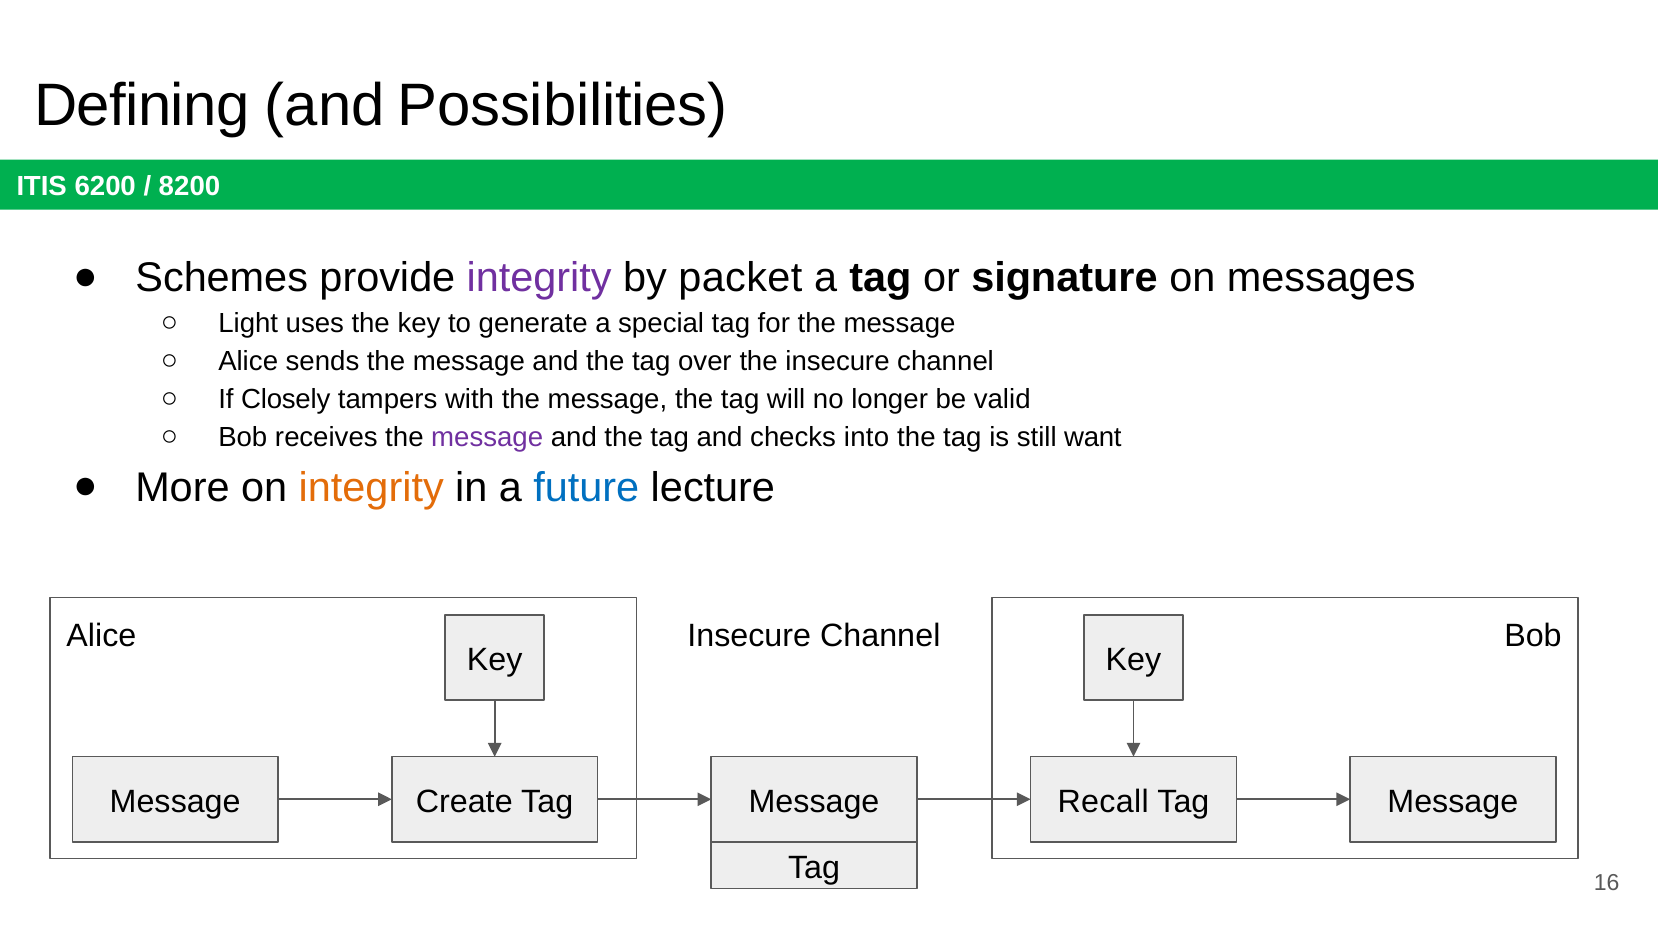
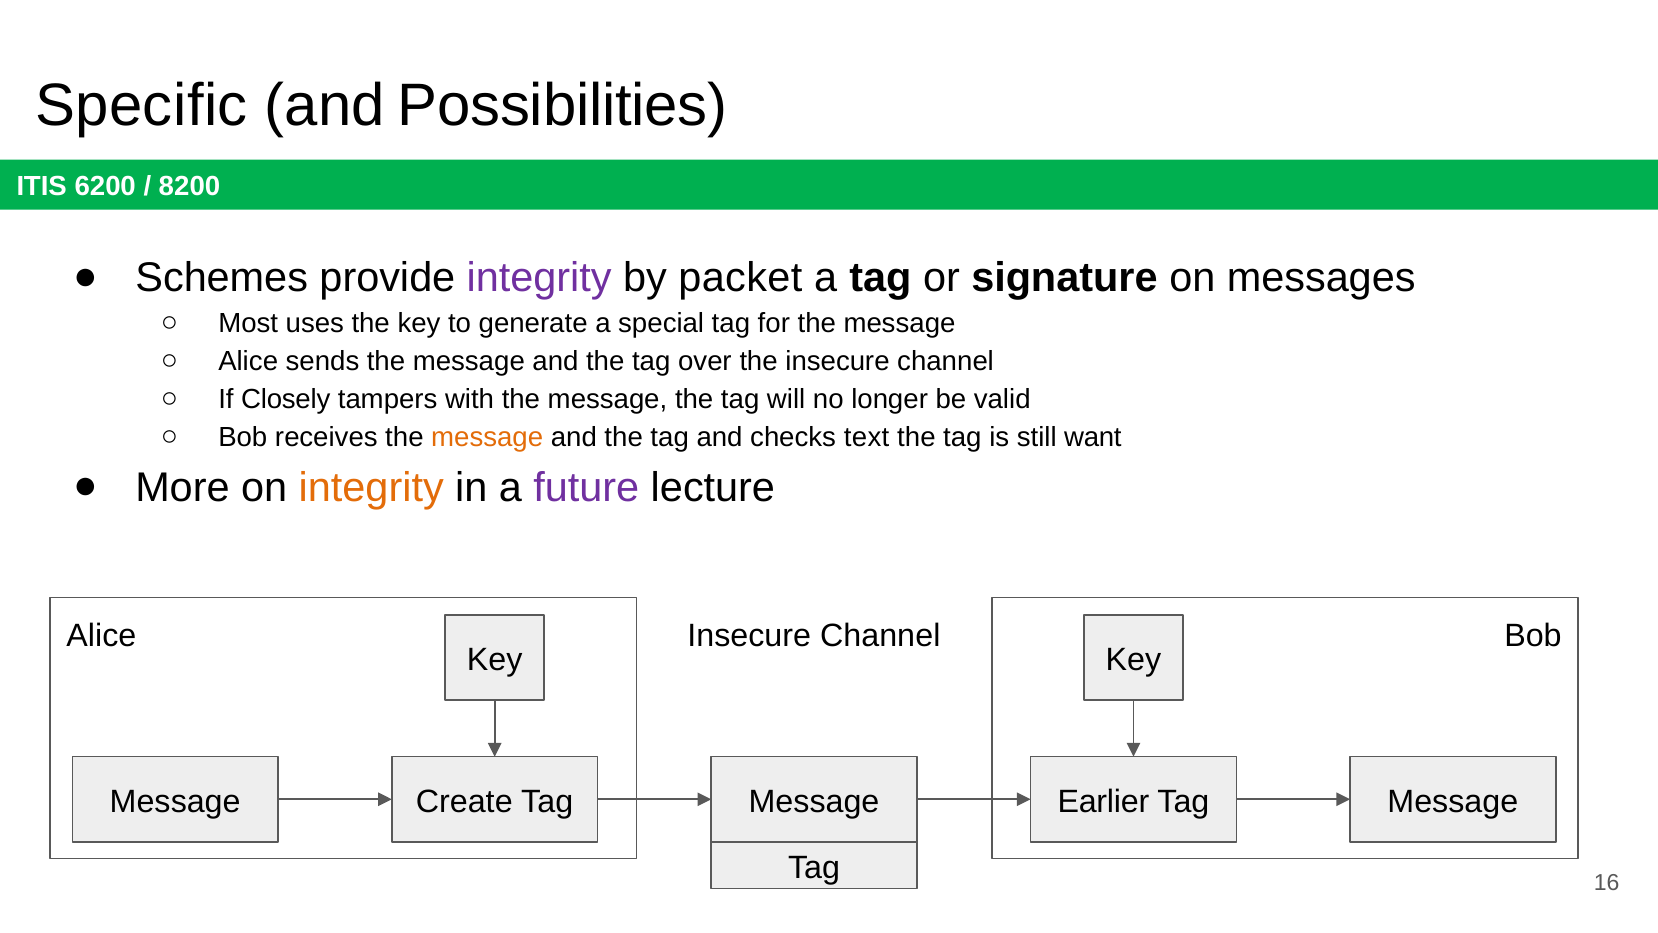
Defining: Defining -> Specific
Light: Light -> Most
message at (487, 438) colour: purple -> orange
into: into -> text
future colour: blue -> purple
Recall: Recall -> Earlier
